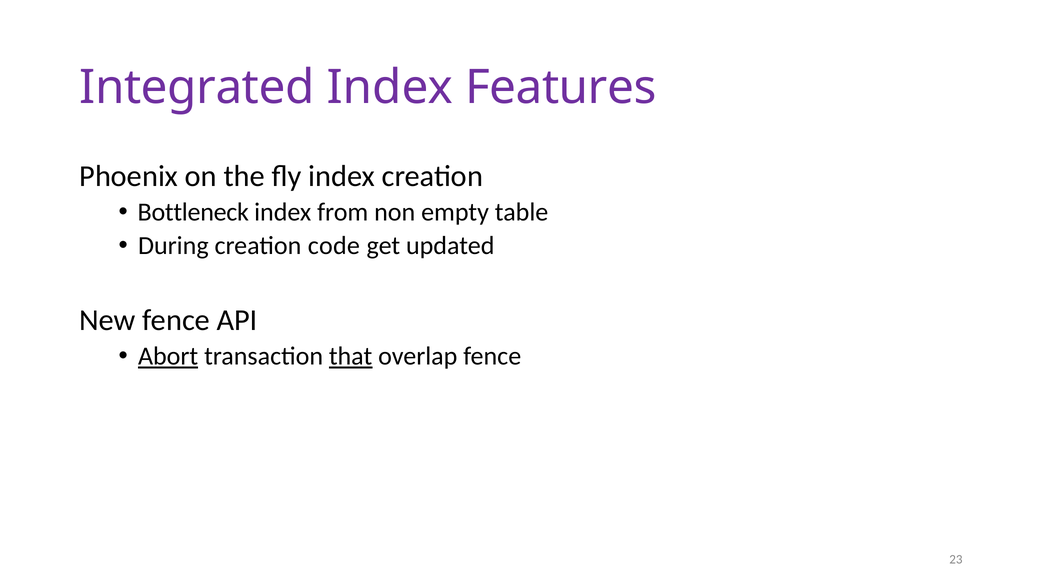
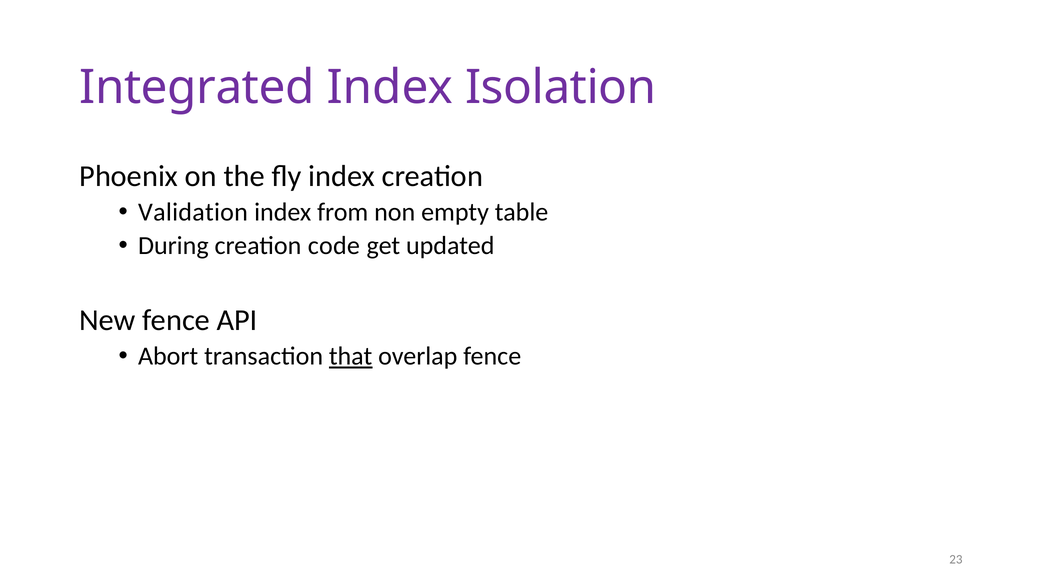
Features: Features -> Isolation
Bottleneck: Bottleneck -> Validation
Abort underline: present -> none
